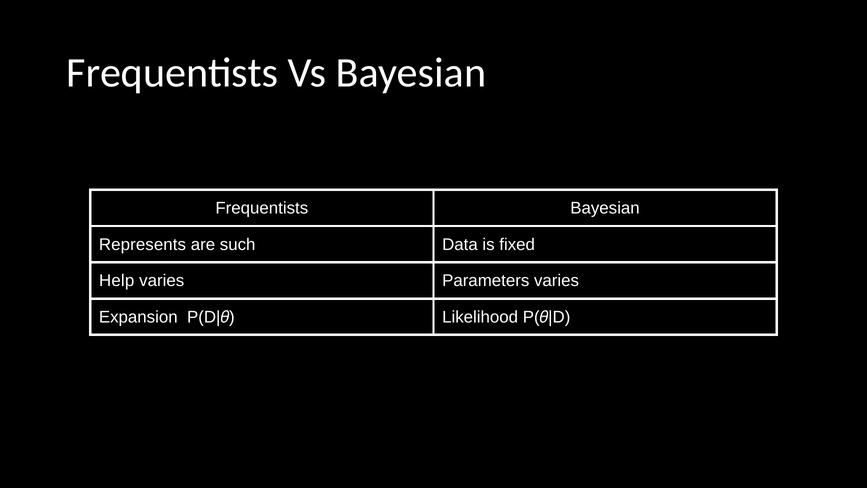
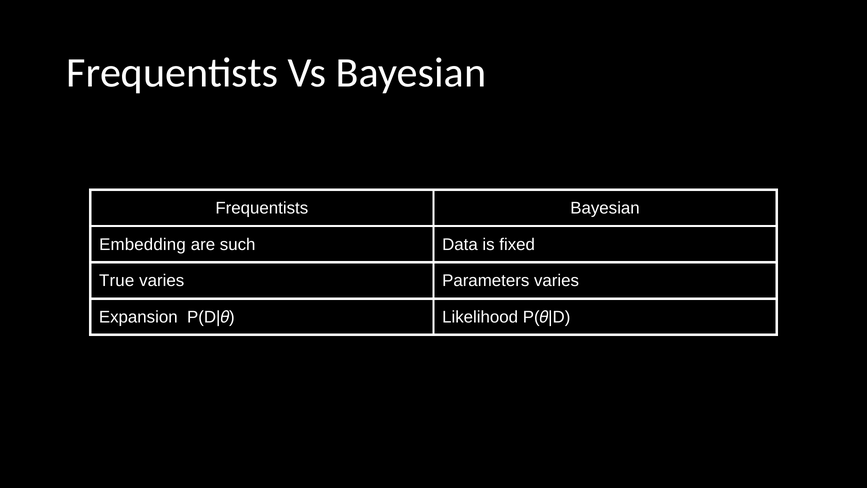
Represents: Represents -> Embedding
Help: Help -> True
